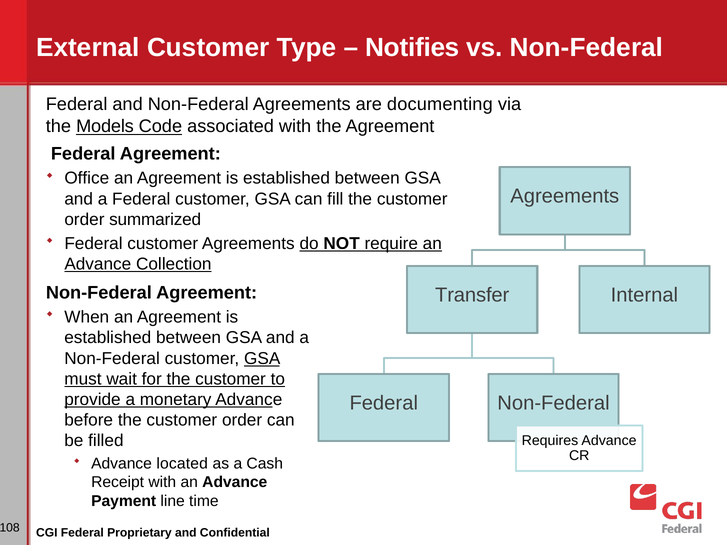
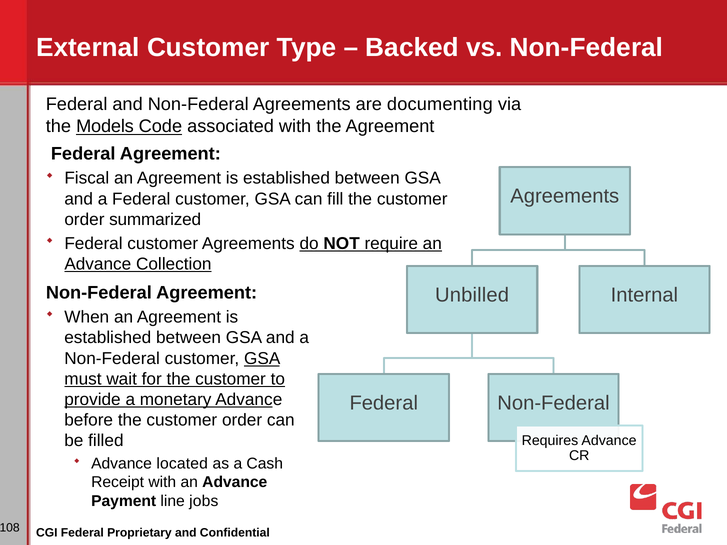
Notifies: Notifies -> Backed
Office: Office -> Fiscal
Transfer: Transfer -> Unbilled
time: time -> jobs
